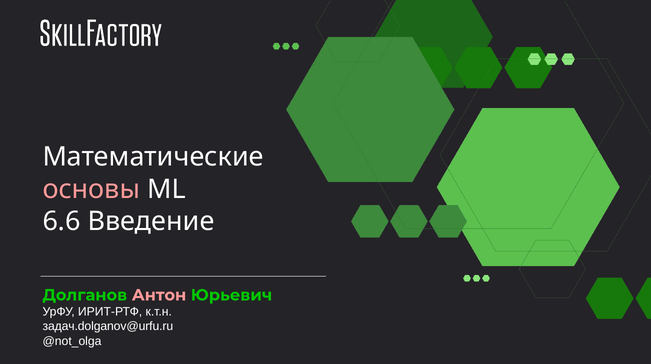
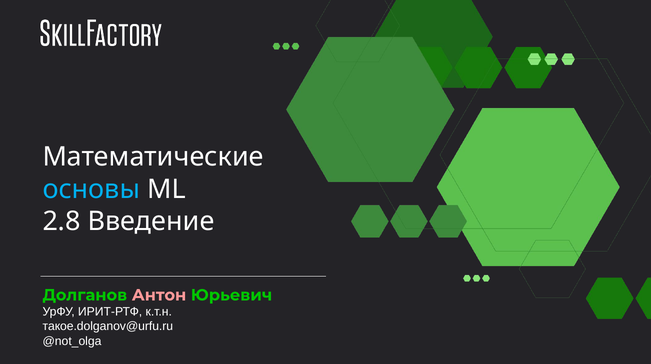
основы colour: pink -> light blue
6.6: 6.6 -> 2.8
задач.dolganov@urfu.ru: задач.dolganov@urfu.ru -> такое.dolganov@urfu.ru
